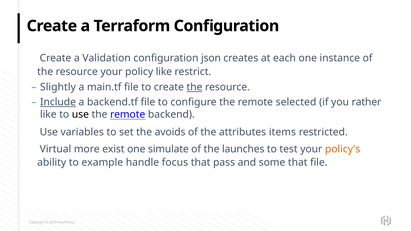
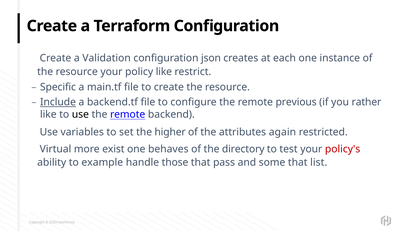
Slightly: Slightly -> Specific
the at (194, 87) underline: present -> none
selected: selected -> previous
avoids: avoids -> higher
items: items -> again
simulate: simulate -> behaves
launches: launches -> directory
policy's colour: orange -> red
focus: focus -> those
that file: file -> list
